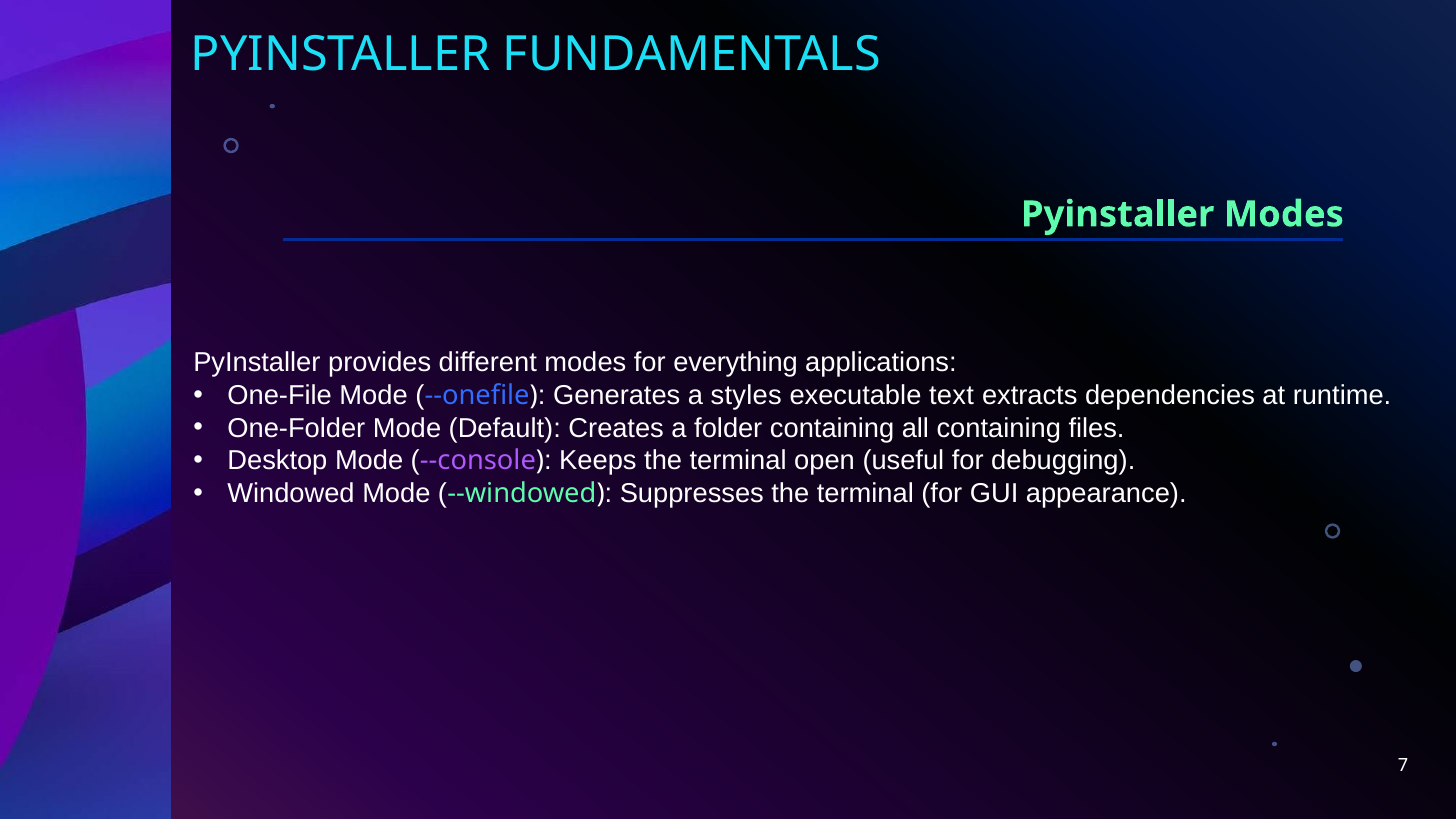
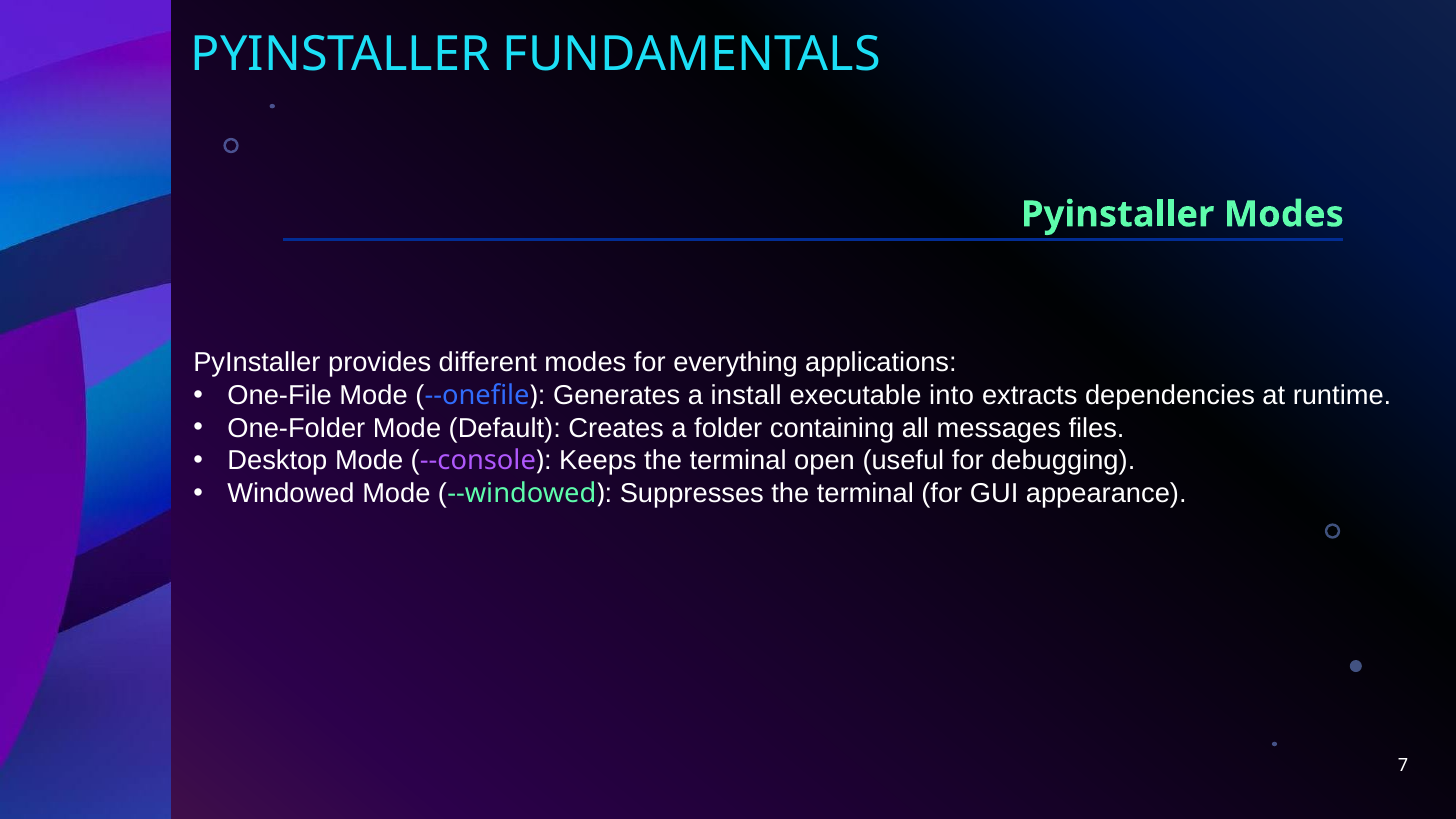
styles: styles -> install
text: text -> into
all containing: containing -> messages
